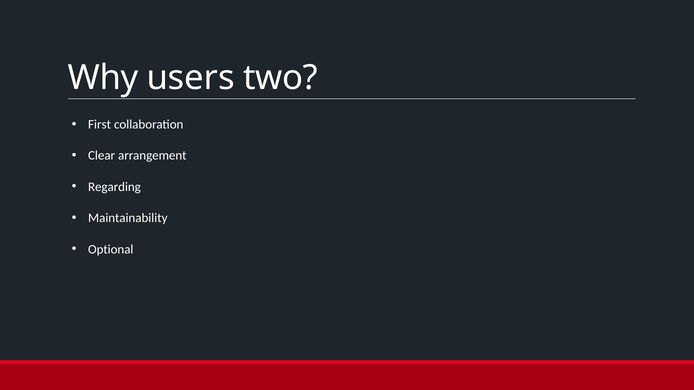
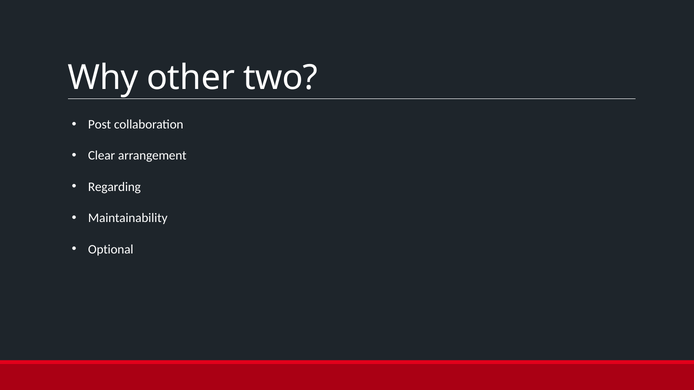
users: users -> other
First: First -> Post
